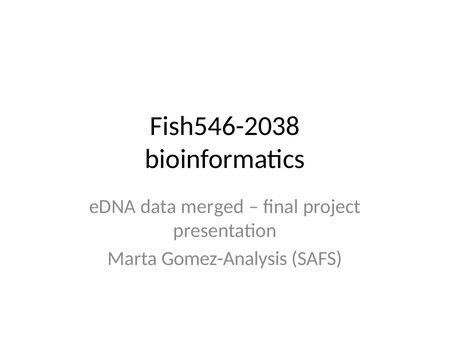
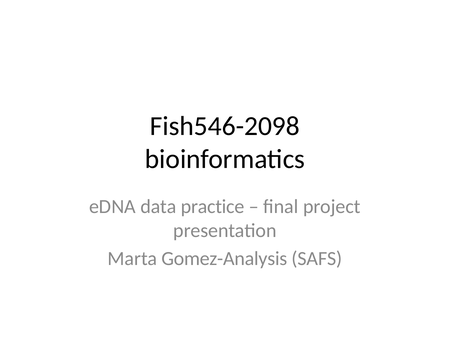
Fish546-2038: Fish546-2038 -> Fish546-2098
merged: merged -> practice
